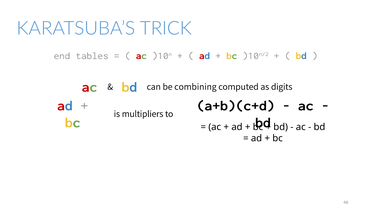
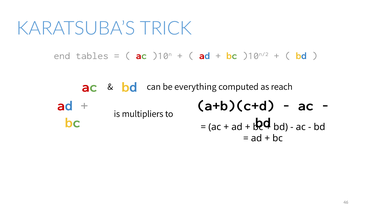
combining: combining -> everything
digits: digits -> reach
